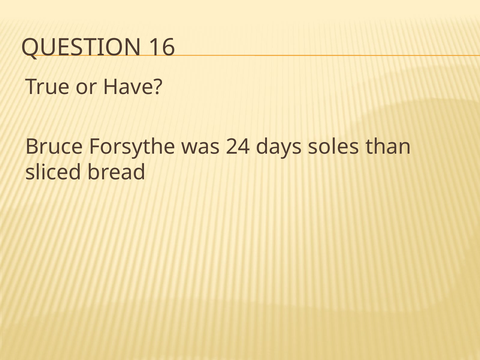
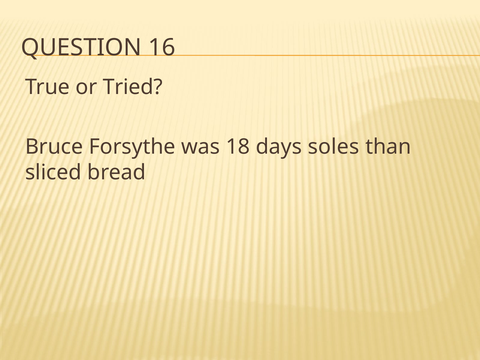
Have: Have -> Tried
24: 24 -> 18
